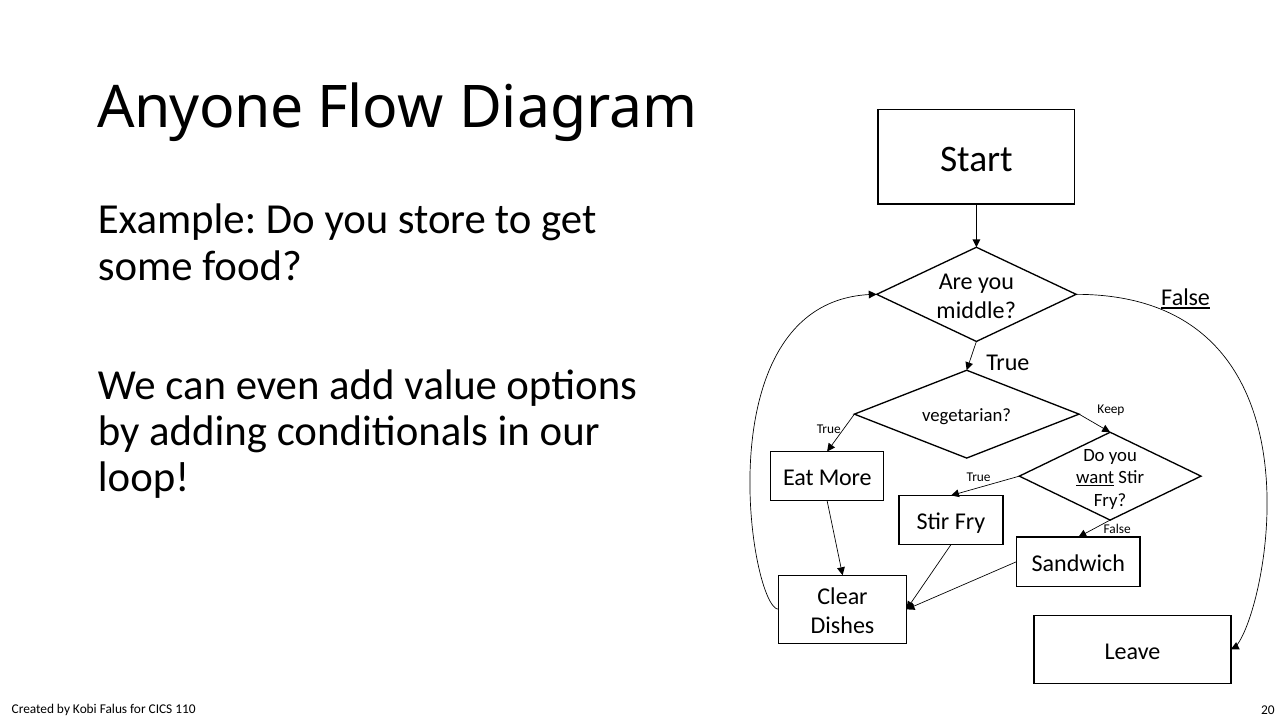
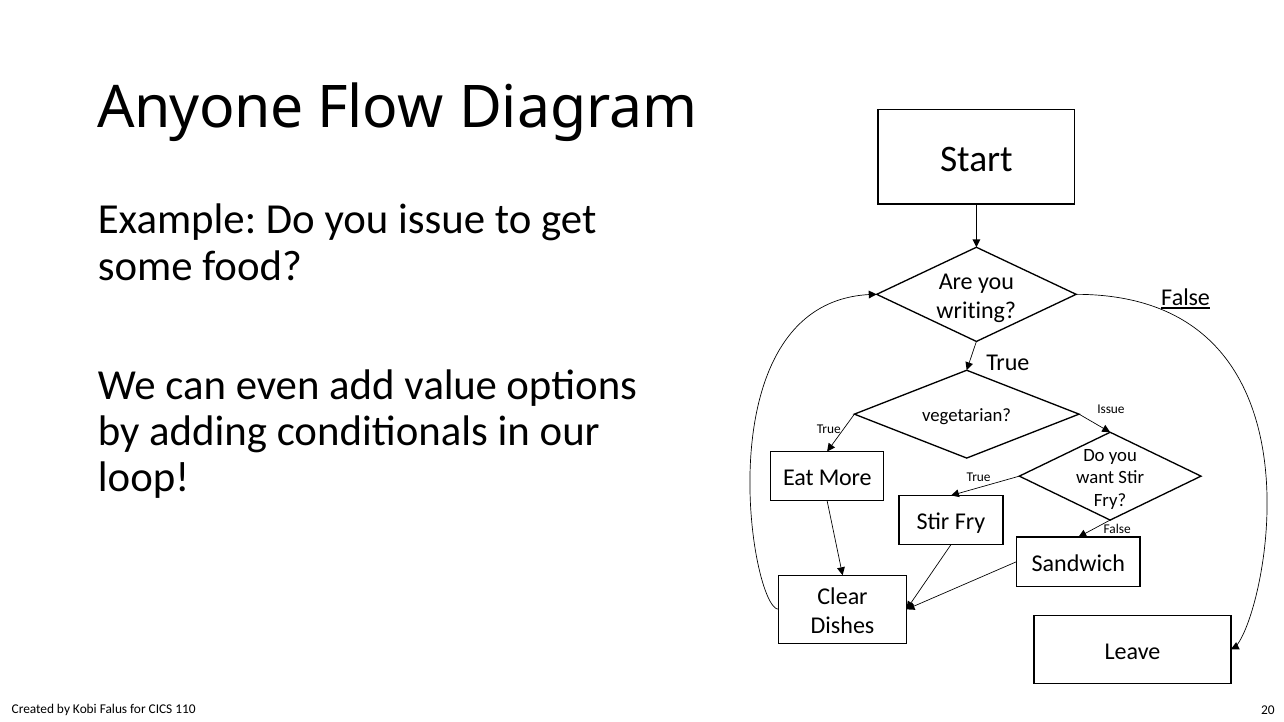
you store: store -> issue
middle: middle -> writing
Keep at (1111, 410): Keep -> Issue
want underline: present -> none
